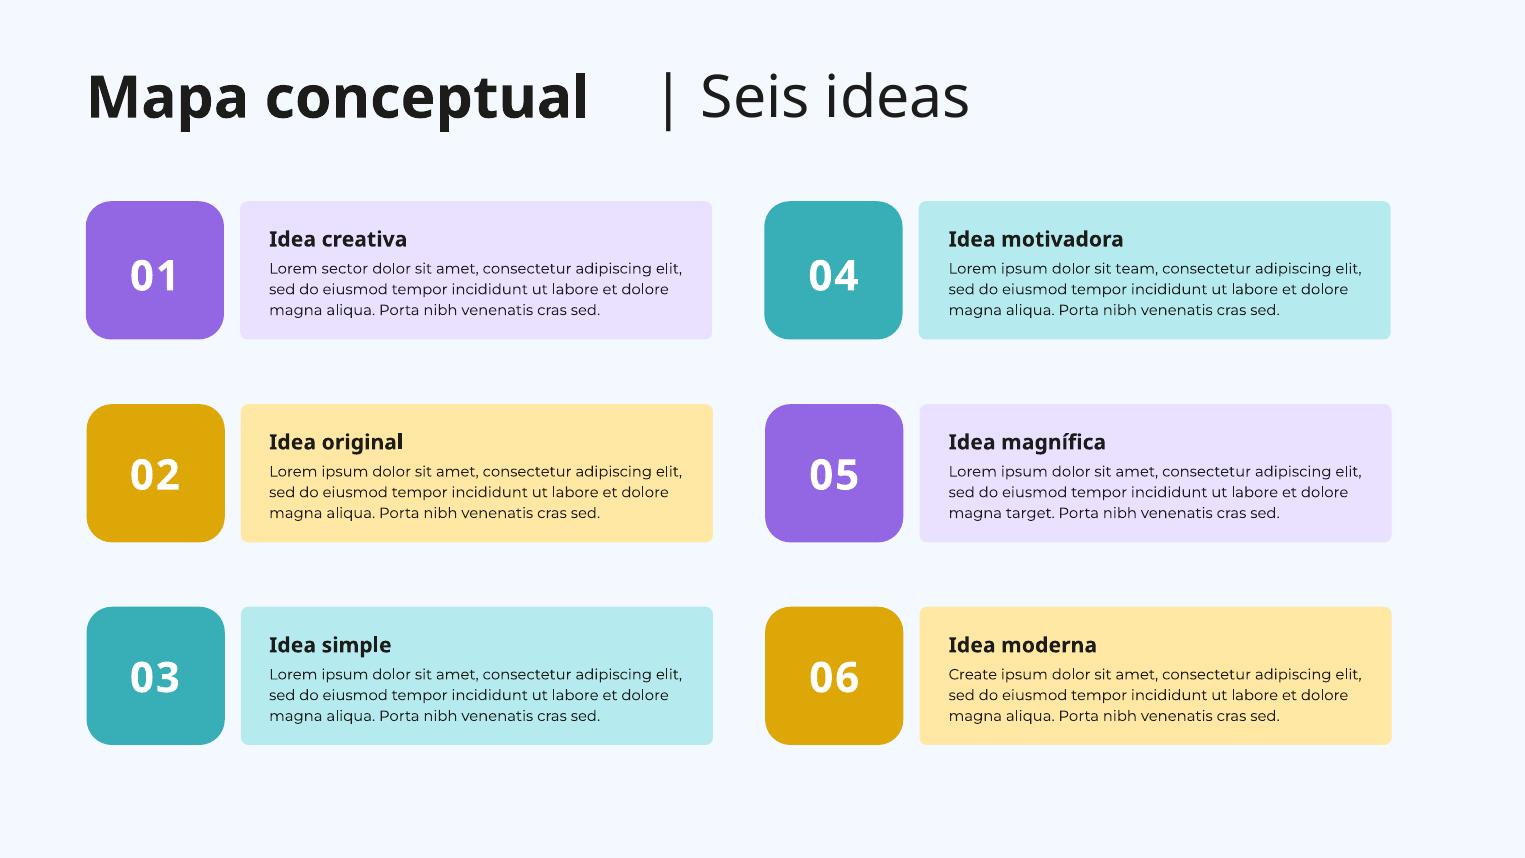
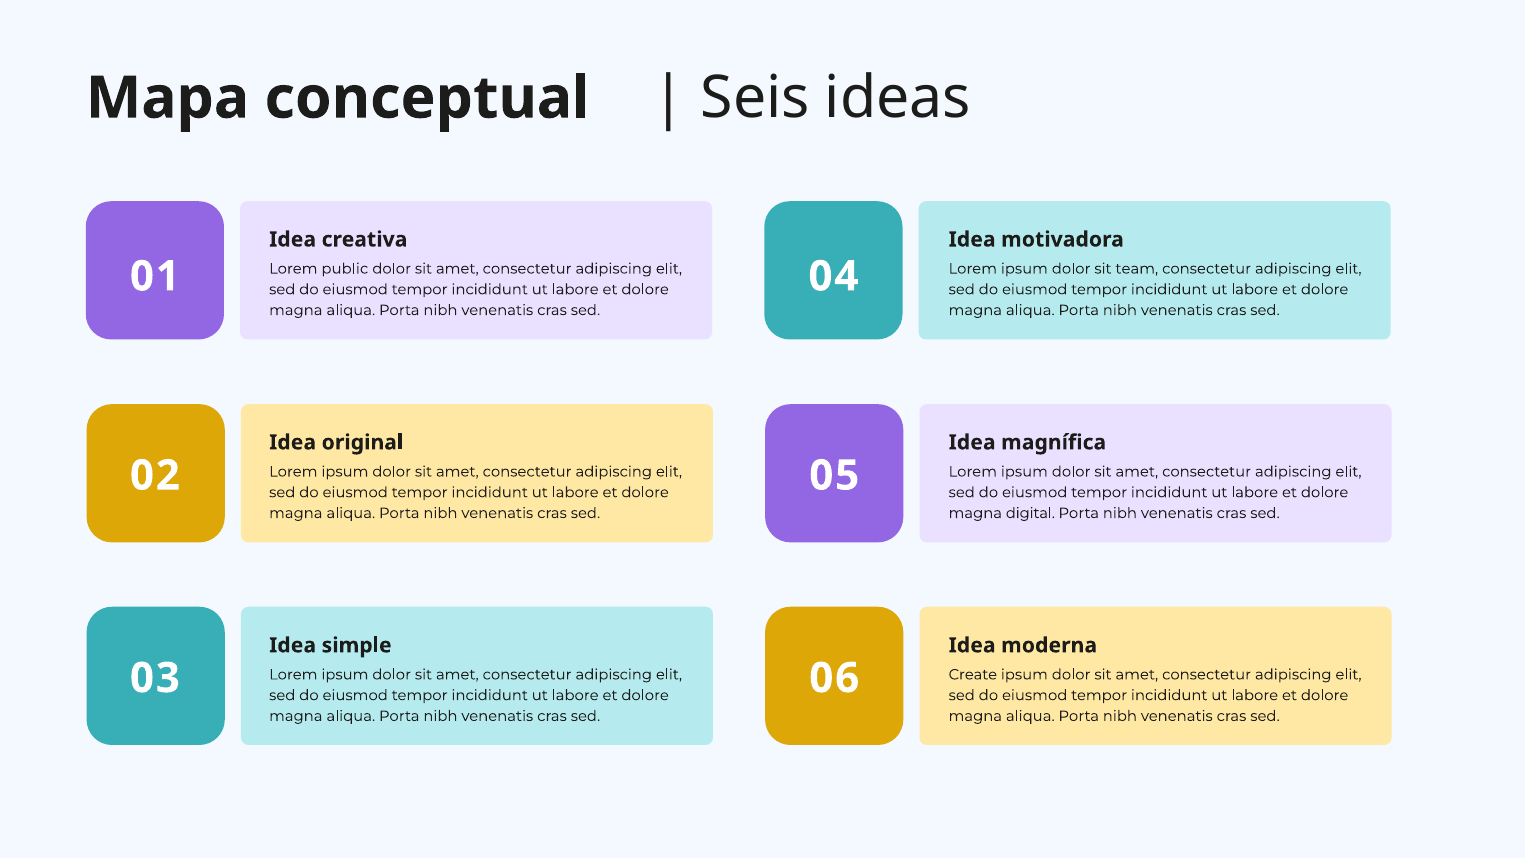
sector: sector -> public
target: target -> digital
